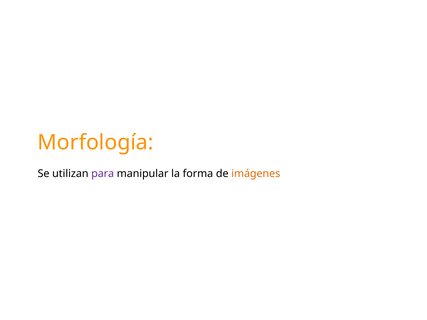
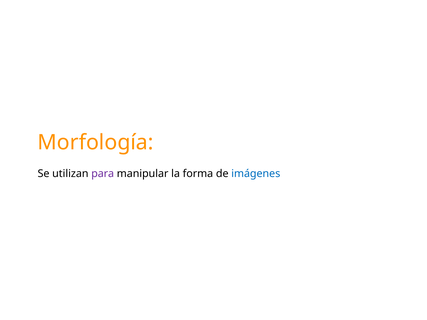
imágenes colour: orange -> blue
